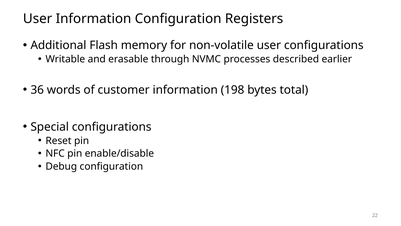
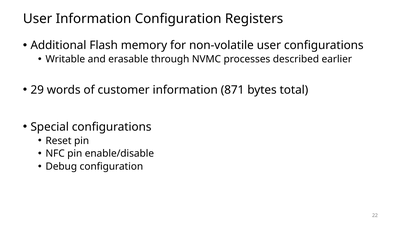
36: 36 -> 29
198: 198 -> 871
